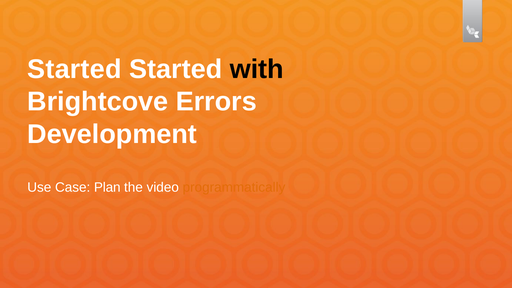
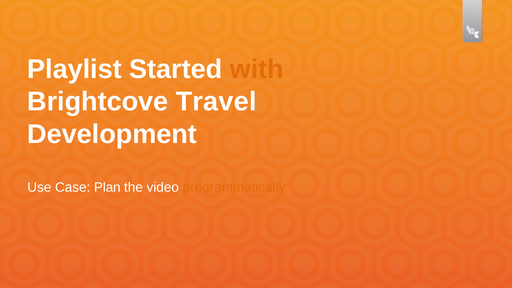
Started at (74, 69): Started -> Playlist
with colour: black -> orange
Errors: Errors -> Travel
